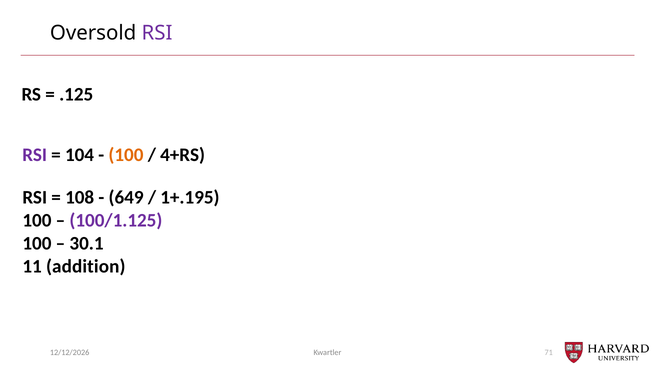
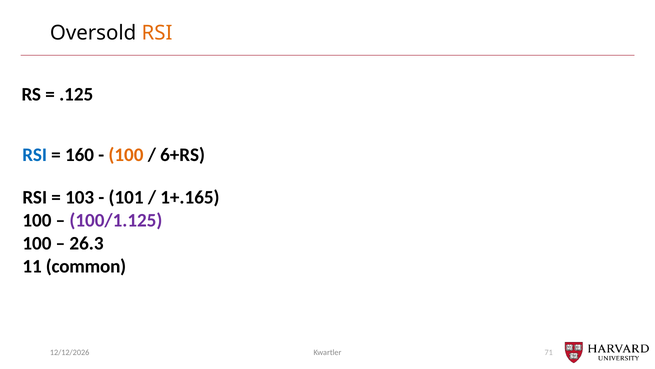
RSI at (157, 33) colour: purple -> orange
RSI at (35, 155) colour: purple -> blue
104: 104 -> 160
4+RS: 4+RS -> 6+RS
108: 108 -> 103
649: 649 -> 101
1+.195: 1+.195 -> 1+.165
30.1: 30.1 -> 26.3
addition: addition -> common
